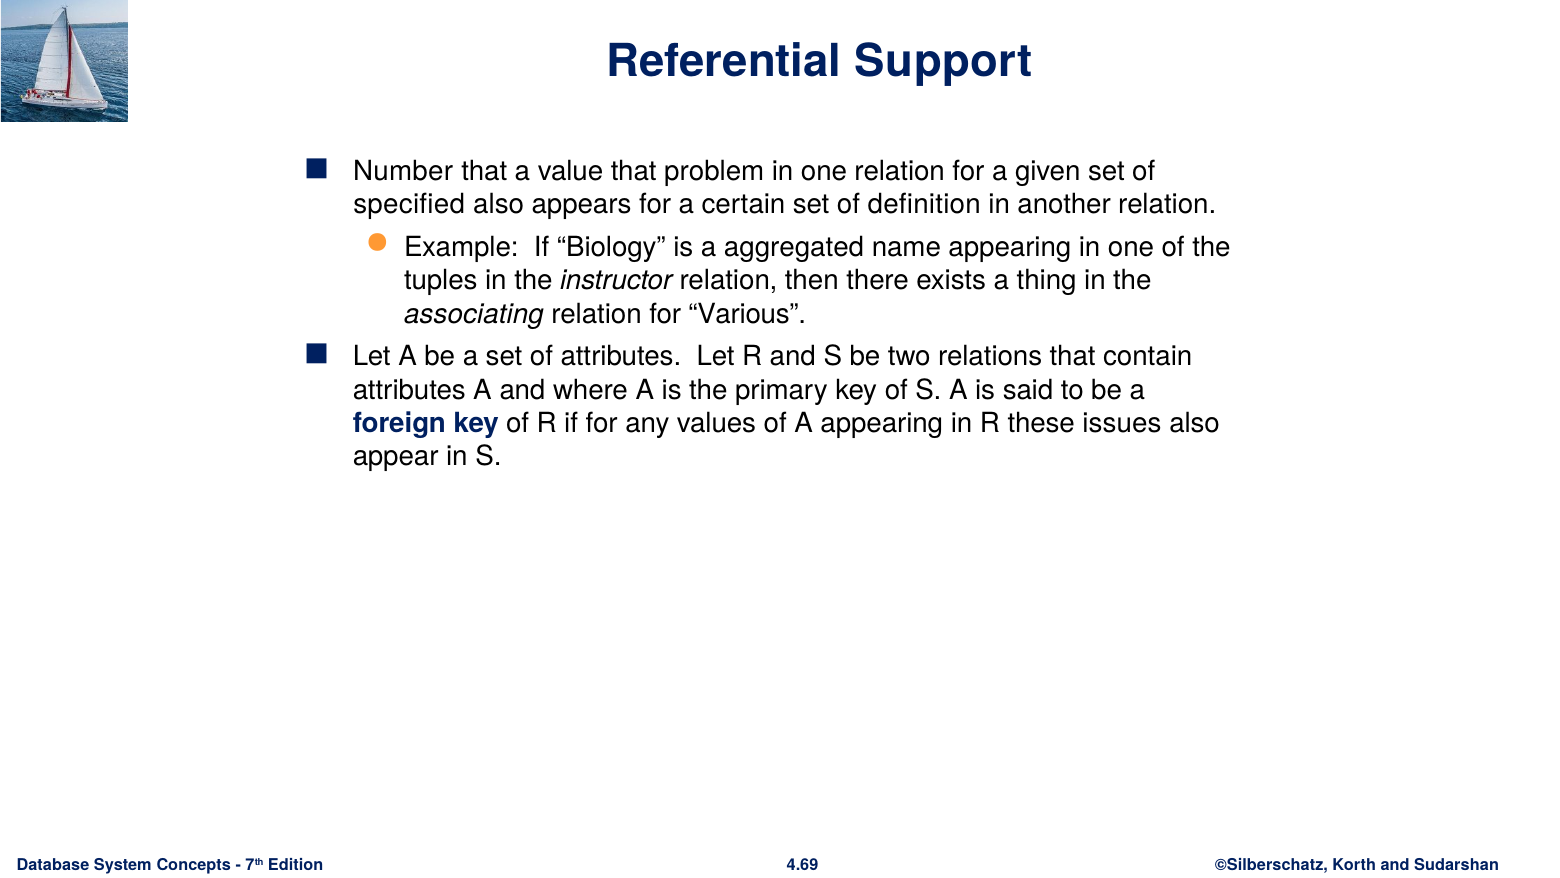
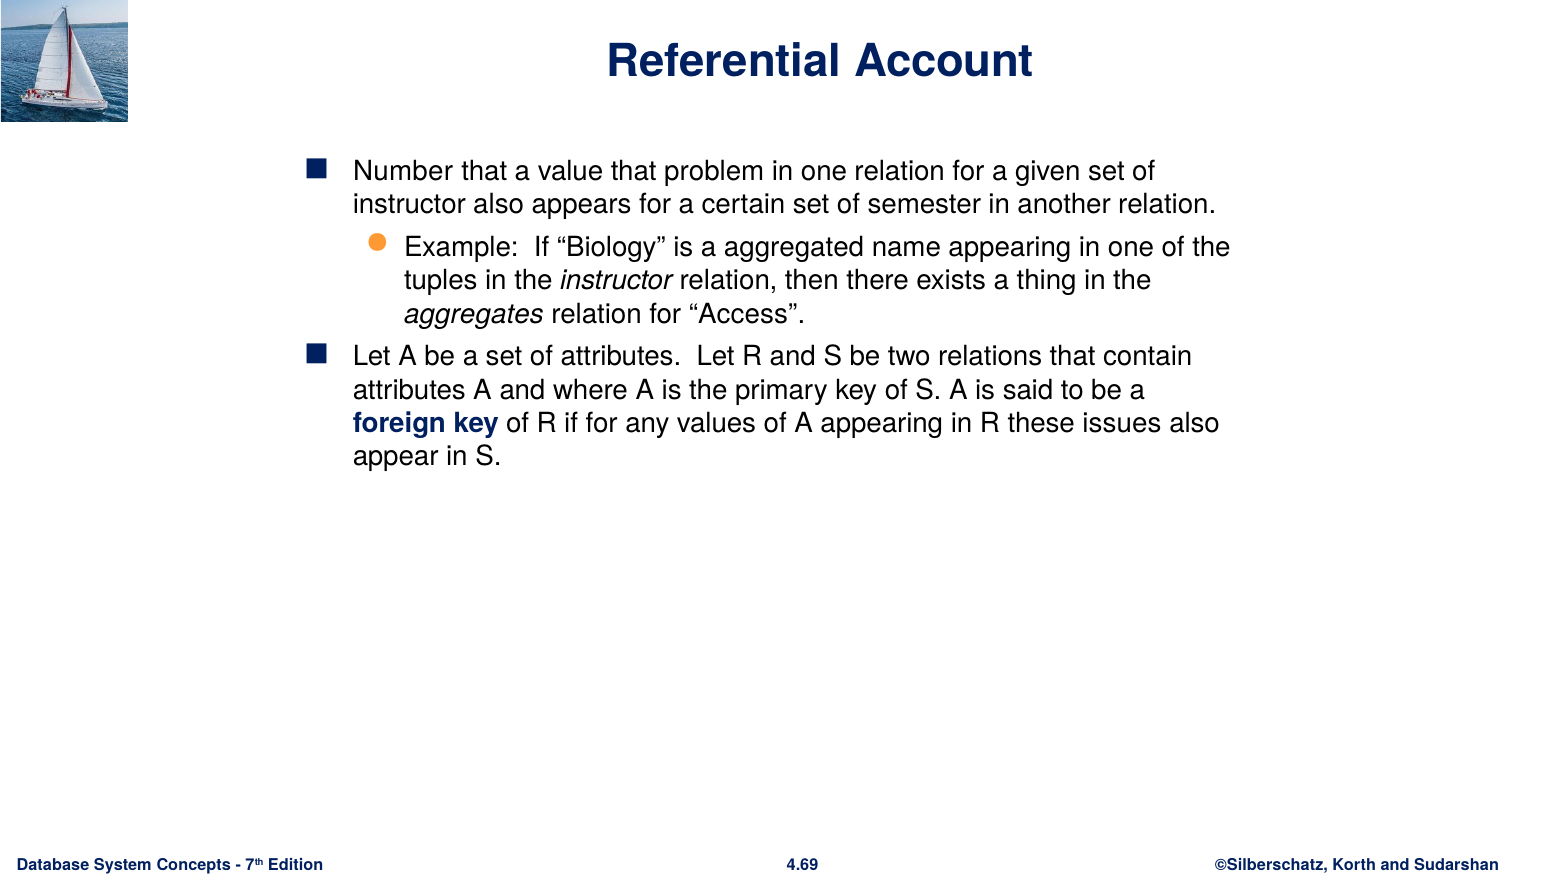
Support: Support -> Account
specified at (409, 205): specified -> instructor
definition: definition -> semester
associating: associating -> aggregates
Various: Various -> Access
